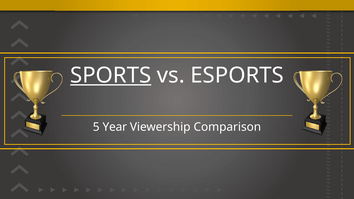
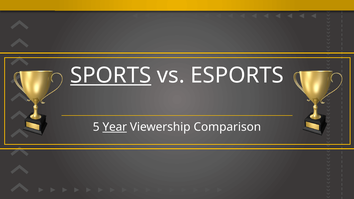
Year underline: none -> present
